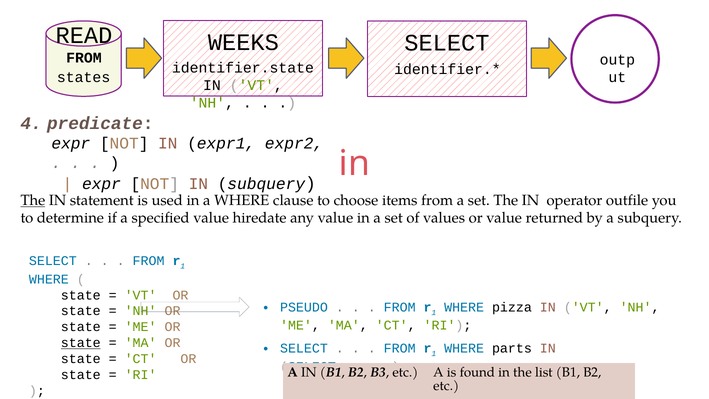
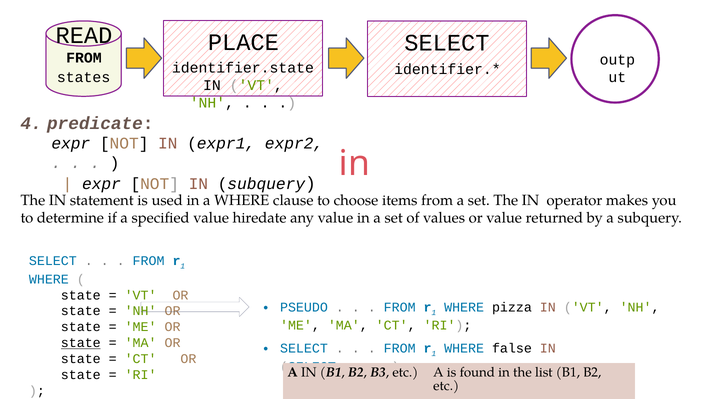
WEEKS: WEEKS -> PLACE
The at (33, 200) underline: present -> none
outfile: outfile -> makes
parts: parts -> false
